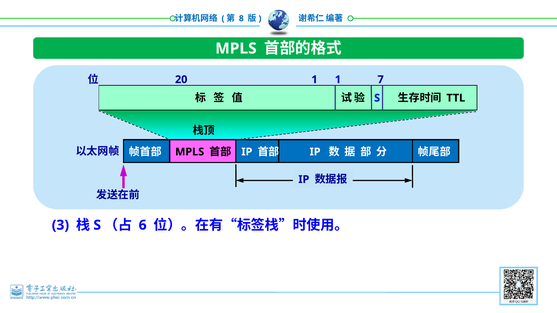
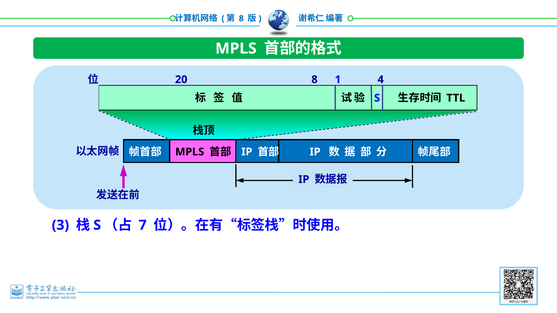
20 1: 1 -> 8
7: 7 -> 4
6: 6 -> 7
